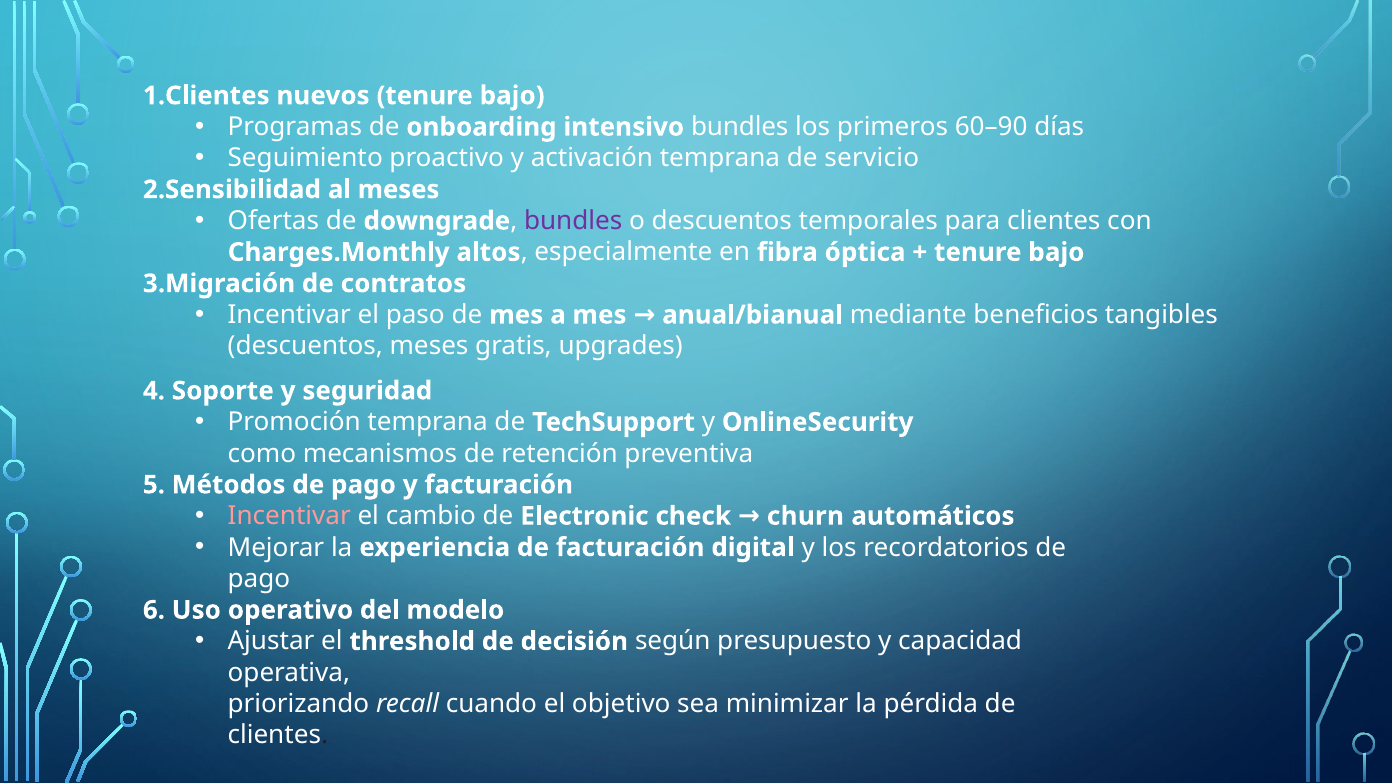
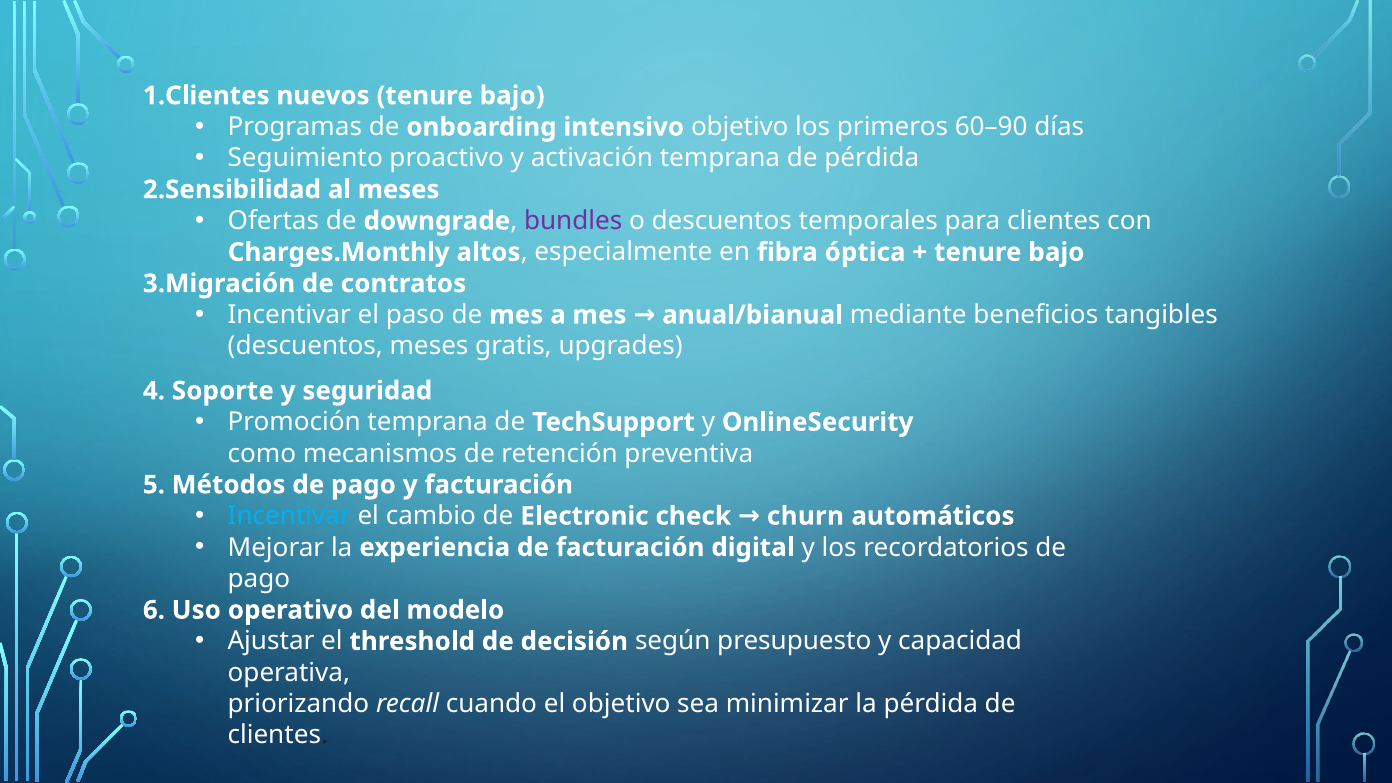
intensivo bundles: bundles -> objetivo
de servicio: servicio -> pérdida
Incentivar at (289, 516) colour: pink -> light blue
